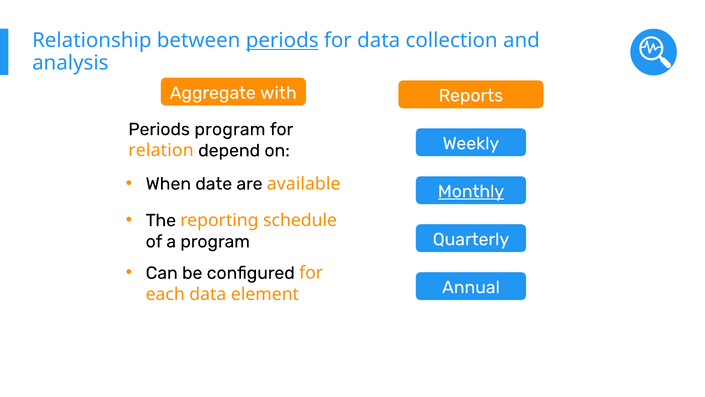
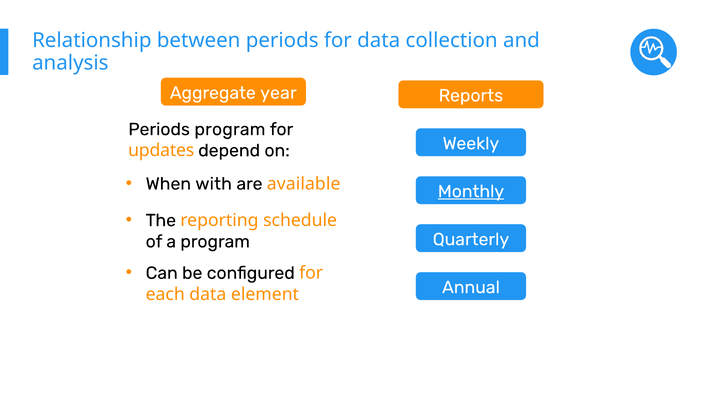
periods at (282, 41) underline: present -> none
with: with -> year
relation: relation -> updates
date: date -> with
